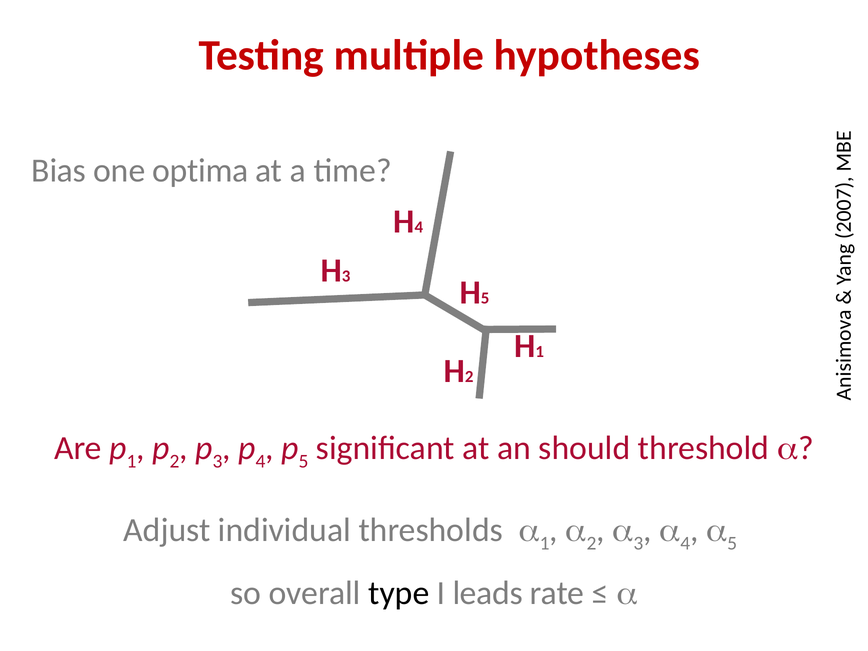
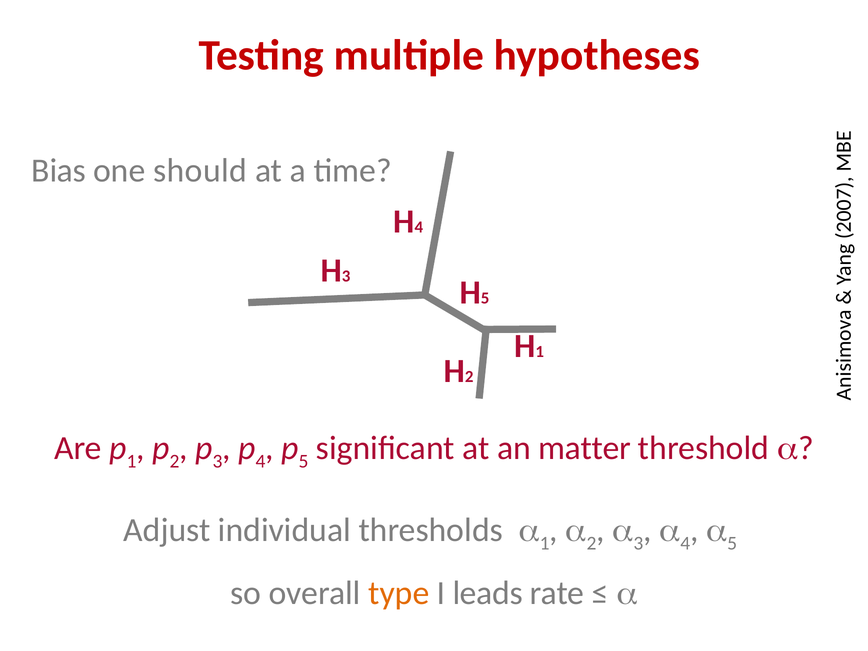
optima: optima -> should
should: should -> matter
type colour: black -> orange
